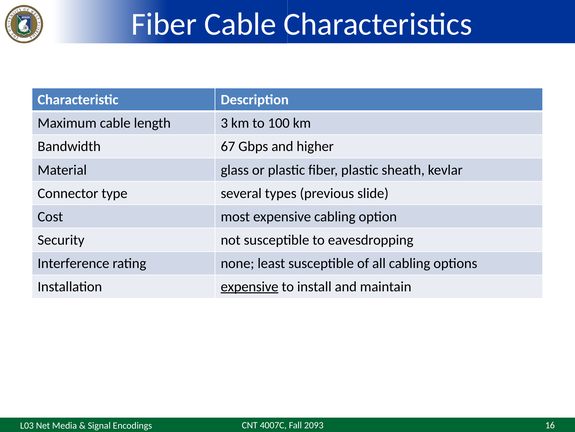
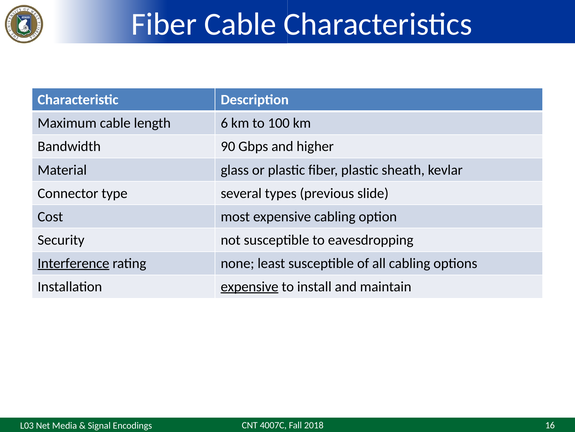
3: 3 -> 6
67: 67 -> 90
Interference underline: none -> present
2093: 2093 -> 2018
